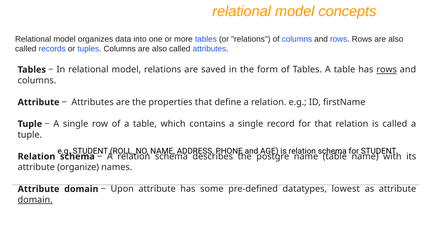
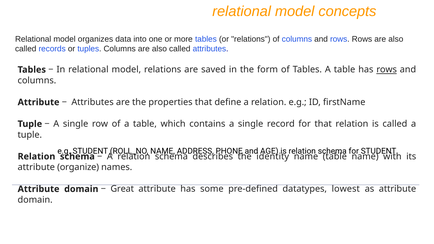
postgre: postgre -> identity
Upon: Upon -> Great
domain at (35, 200) underline: present -> none
